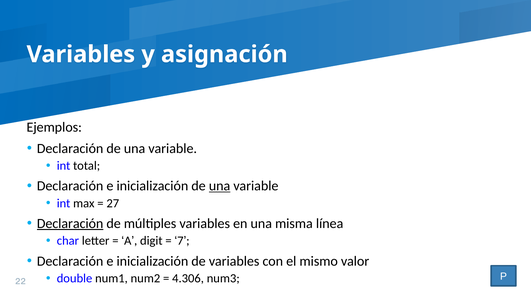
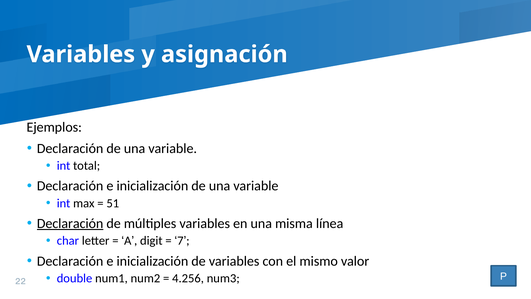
una at (220, 186) underline: present -> none
27: 27 -> 51
4.306: 4.306 -> 4.256
